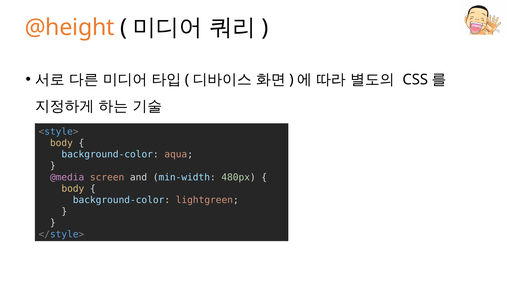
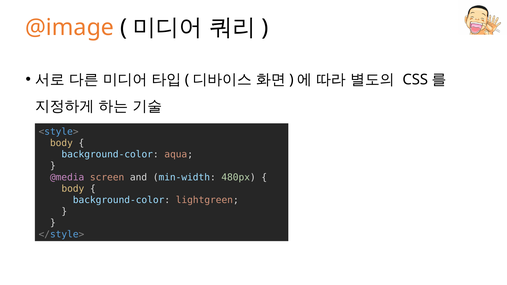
@height: @height -> @image
